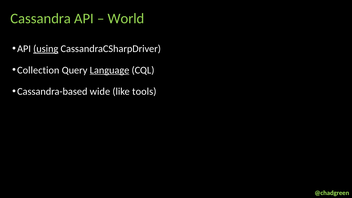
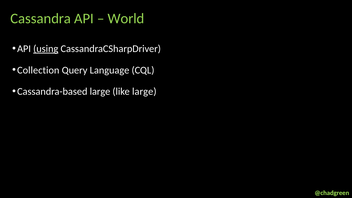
Language underline: present -> none
Cassandra-based wide: wide -> large
like tools: tools -> large
